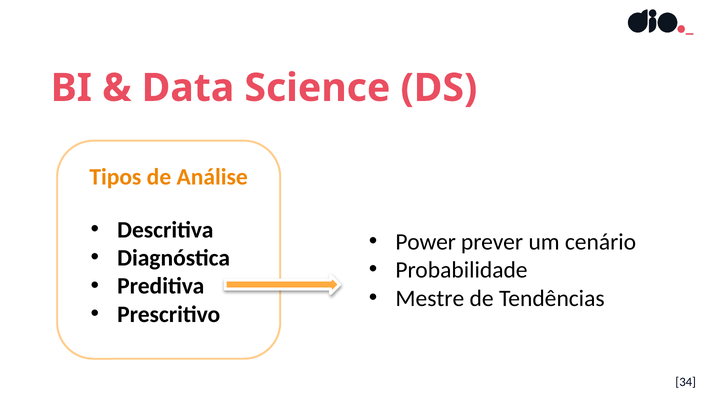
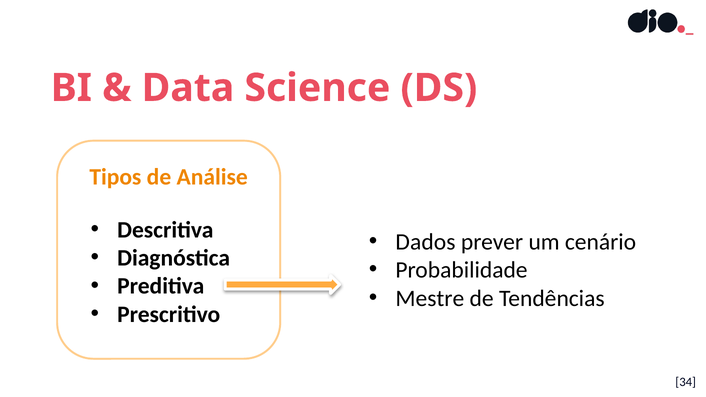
Power: Power -> Dados
